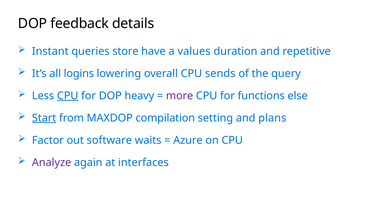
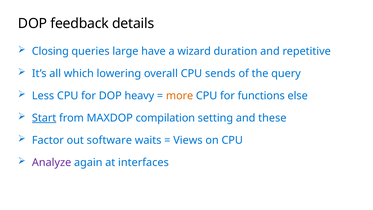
Instant: Instant -> Closing
store: store -> large
values: values -> wizard
logins: logins -> which
CPU at (68, 96) underline: present -> none
more colour: purple -> orange
plans: plans -> these
Azure: Azure -> Views
